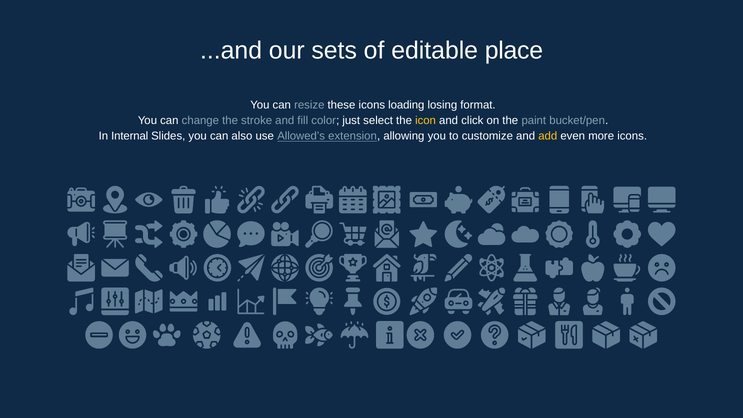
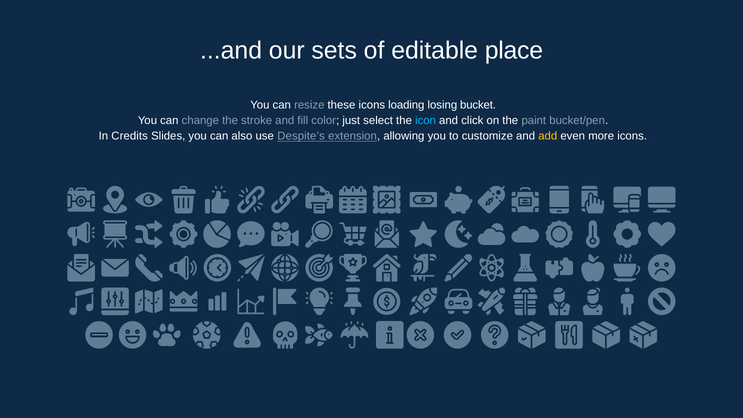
format: format -> bucket
icon colour: yellow -> light blue
Internal: Internal -> Credits
Allowed’s: Allowed’s -> Despite’s
